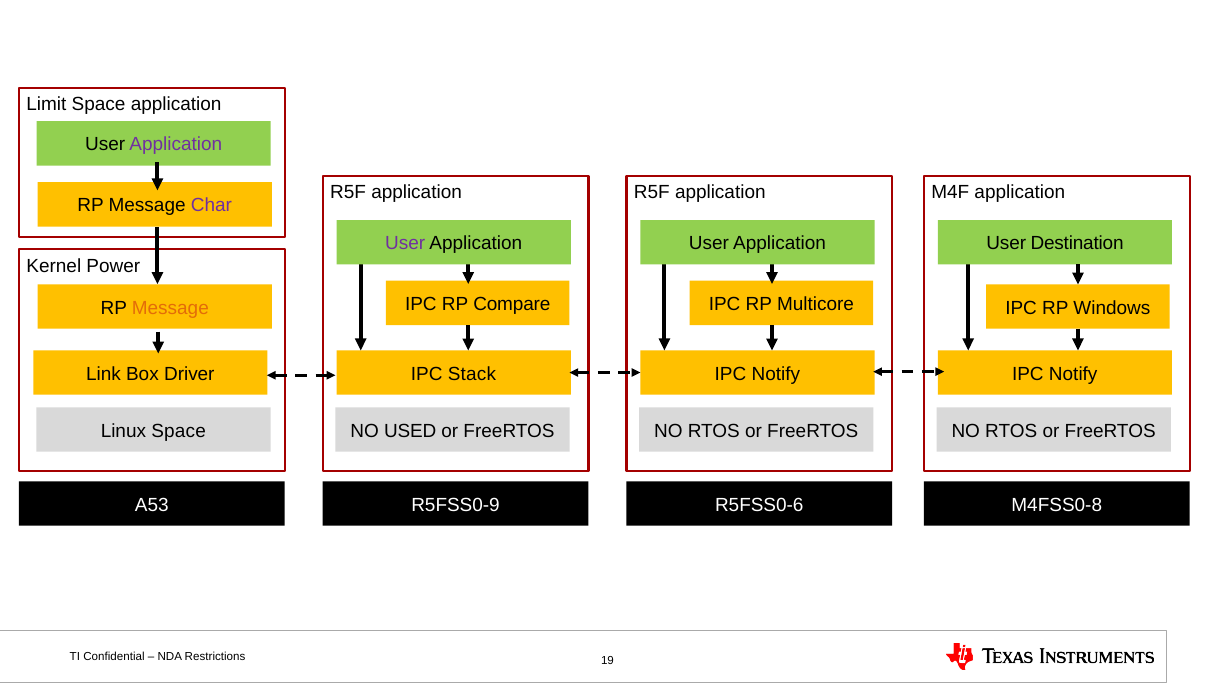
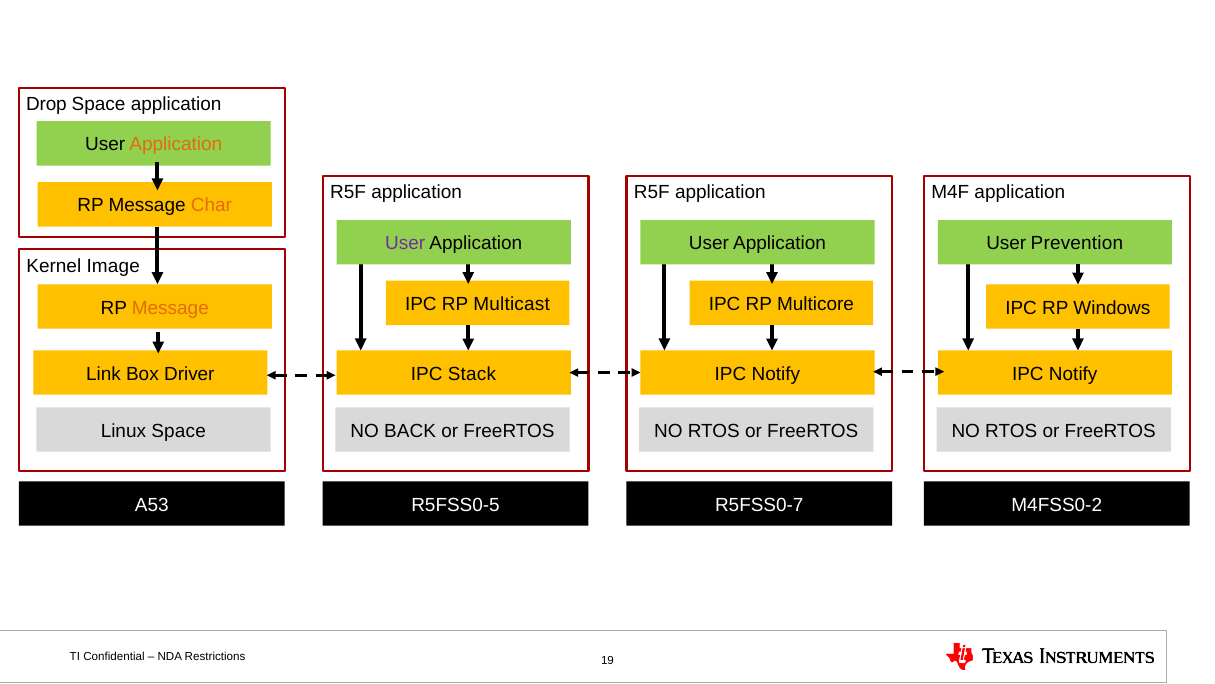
Limit: Limit -> Drop
Application at (176, 145) colour: purple -> orange
Char colour: purple -> orange
Destination: Destination -> Prevention
Power: Power -> Image
Compare: Compare -> Multicast
USED: USED -> BACK
R5FSS0-9: R5FSS0-9 -> R5FSS0-5
R5FSS0-6: R5FSS0-6 -> R5FSS0-7
M4FSS0-8: M4FSS0-8 -> M4FSS0-2
